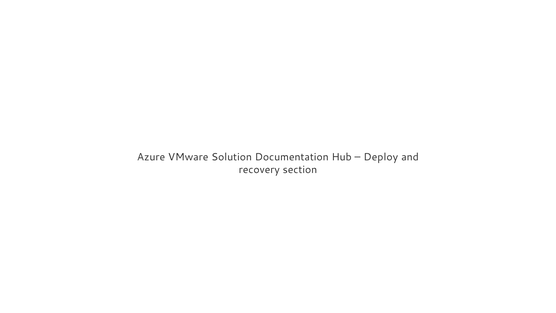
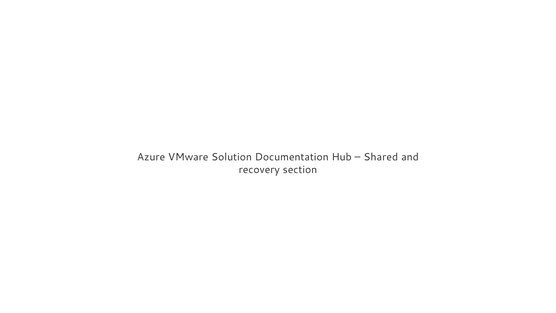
Deploy: Deploy -> Shared
